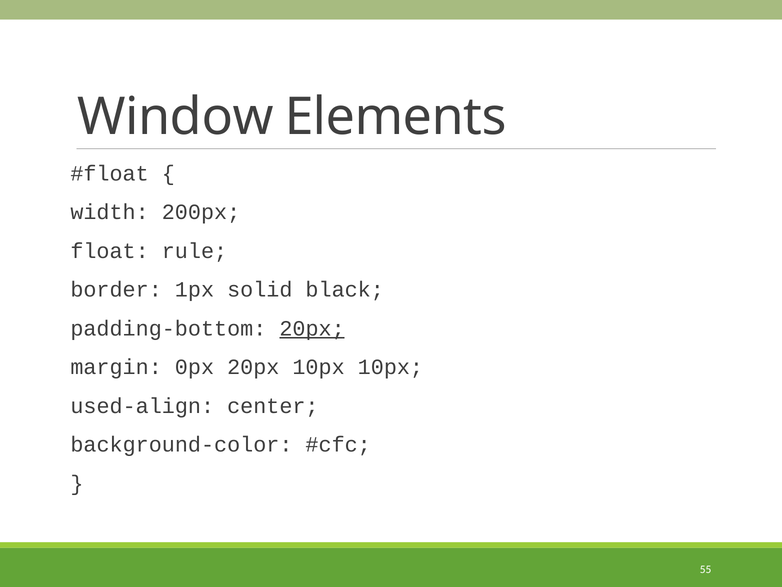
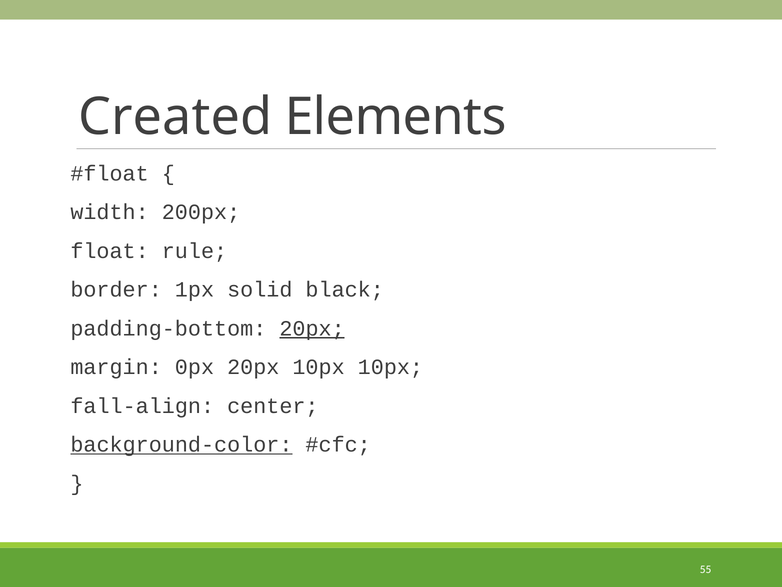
Window: Window -> Created
used-align: used-align -> fall-align
background-color underline: none -> present
